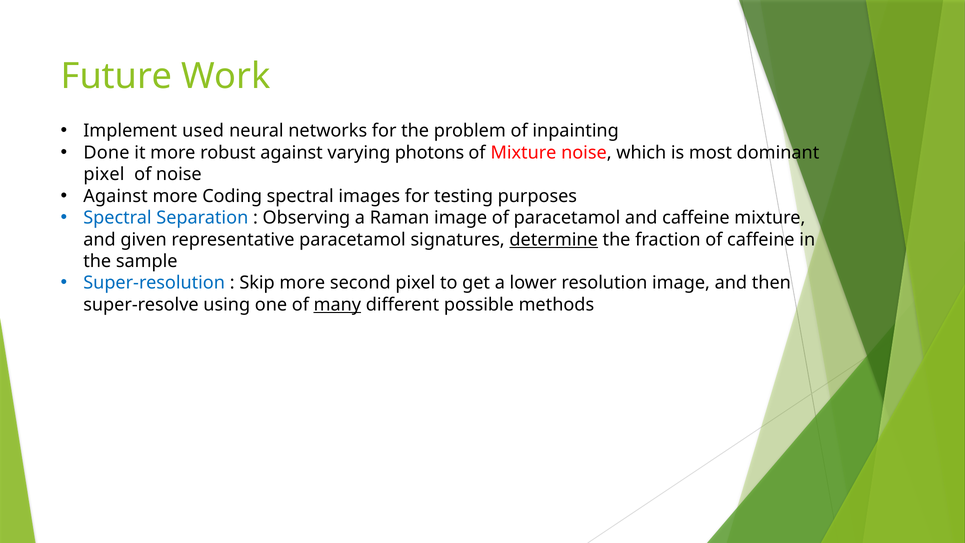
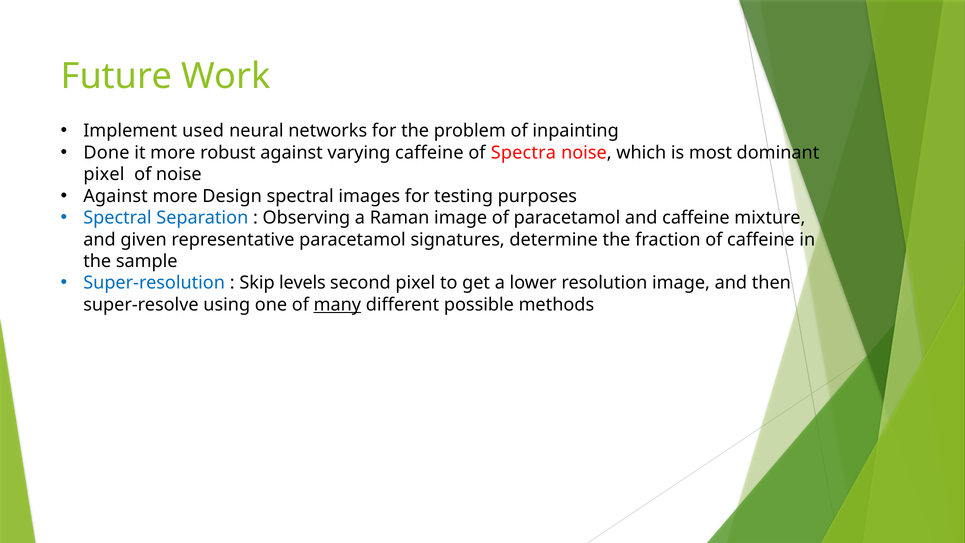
varying photons: photons -> caffeine
of Mixture: Mixture -> Spectra
Coding: Coding -> Design
determine underline: present -> none
Skip more: more -> levels
